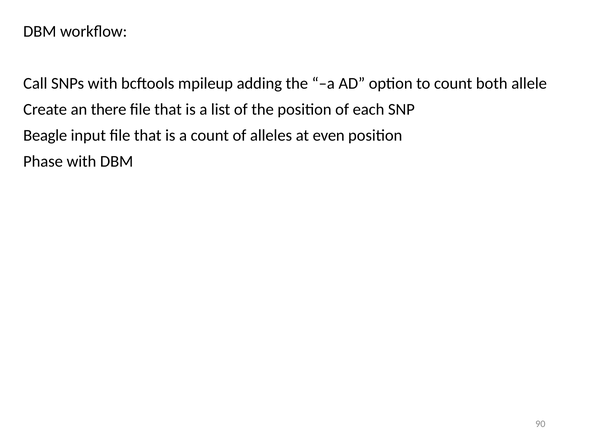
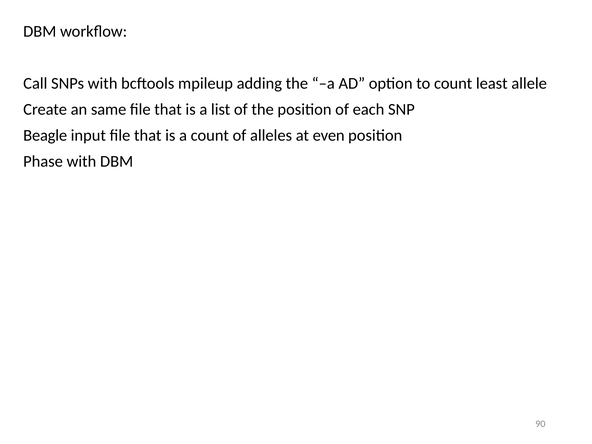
both: both -> least
there: there -> same
